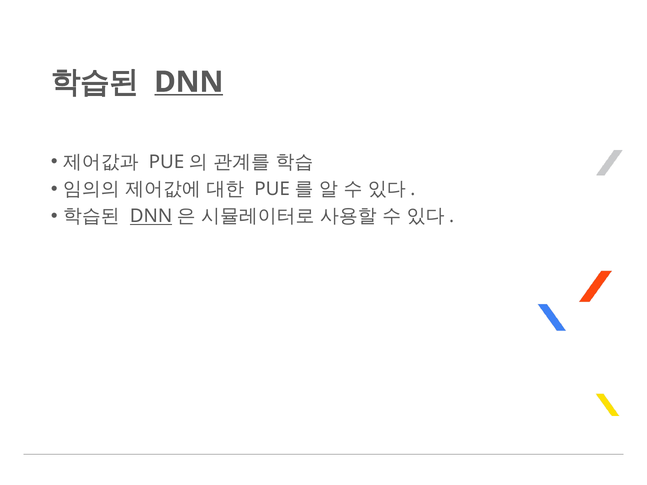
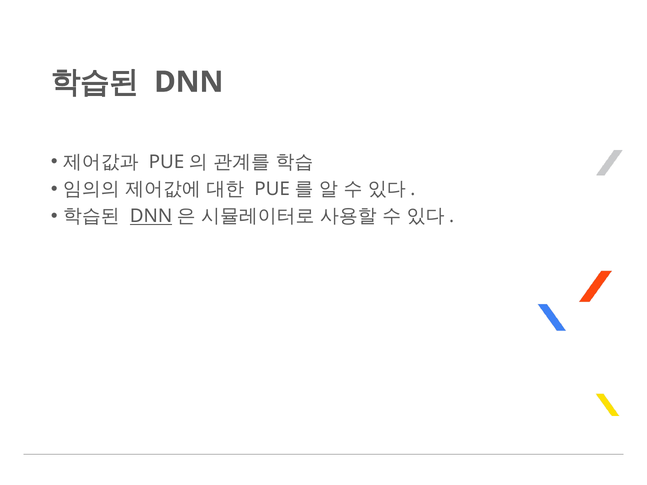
DNN at (189, 82) underline: present -> none
